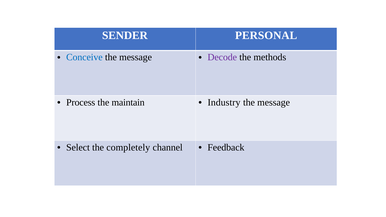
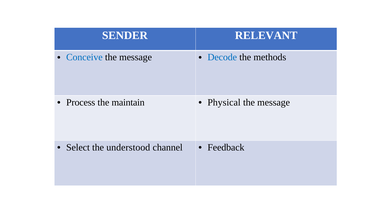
PERSONAL: PERSONAL -> RELEVANT
Decode colour: purple -> blue
Industry: Industry -> Physical
completely: completely -> understood
